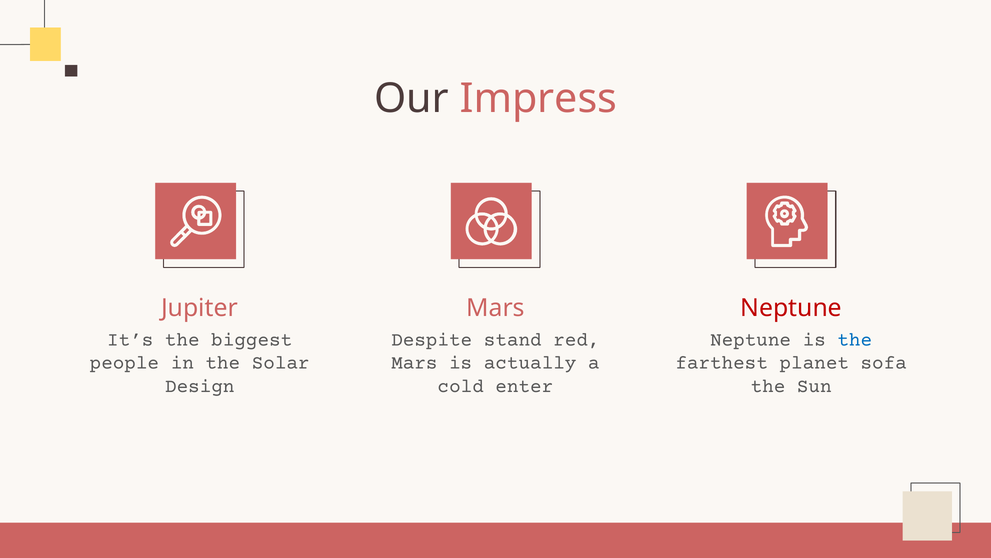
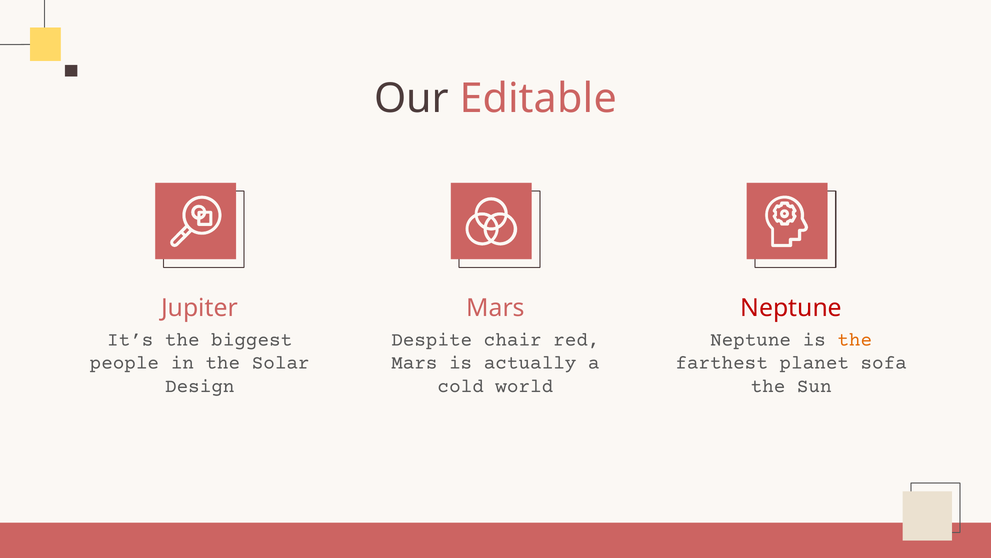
Impress: Impress -> Editable
stand: stand -> chair
the at (855, 339) colour: blue -> orange
enter: enter -> world
